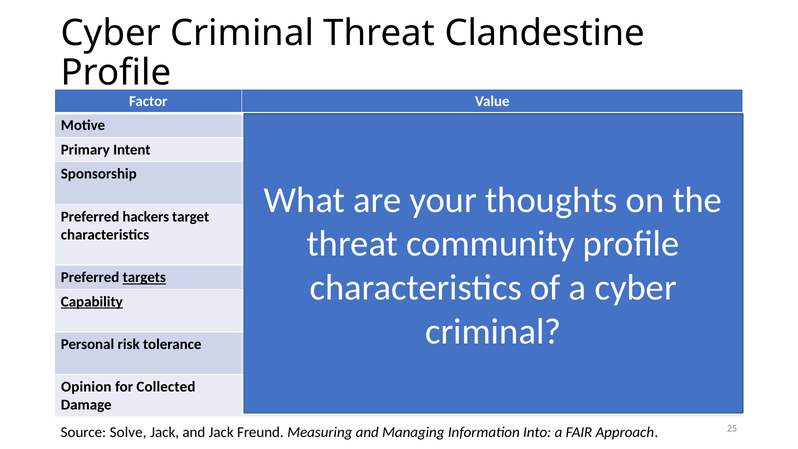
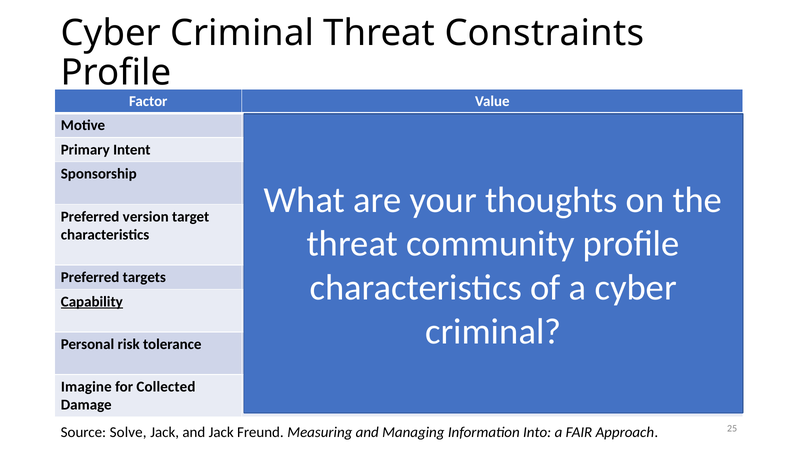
Clandestine: Clandestine -> Constraints
Preferred hackers: hackers -> version
targets underline: present -> none
Opinion: Opinion -> Imagine
